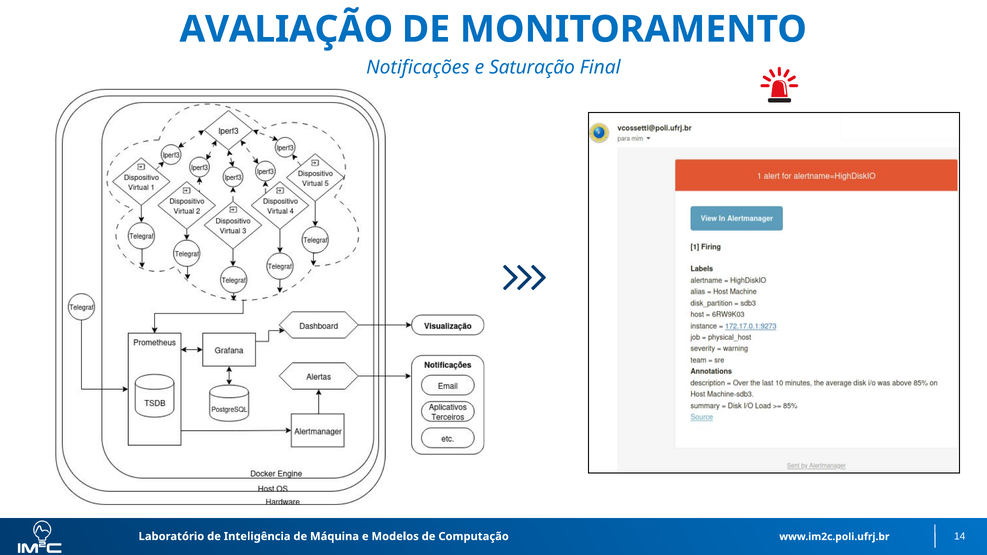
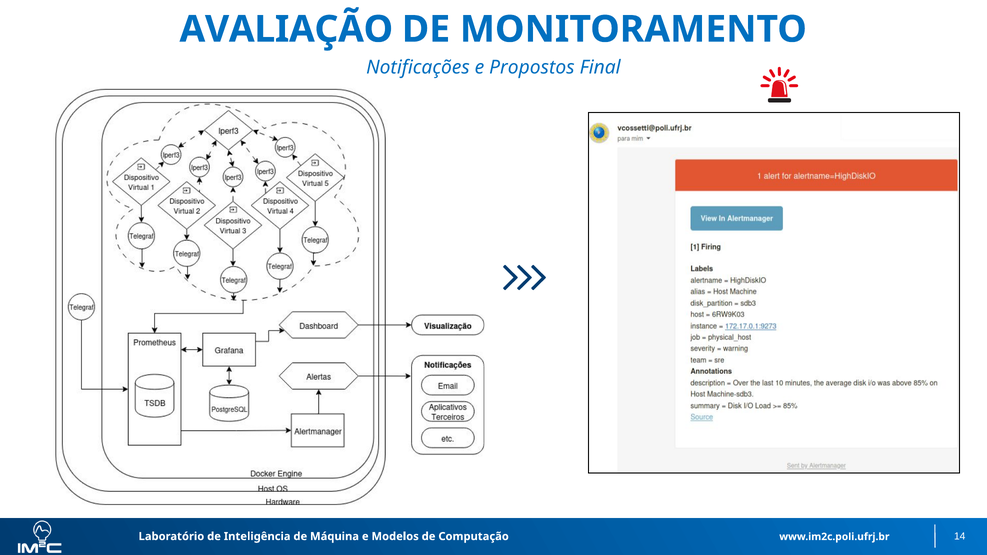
Saturação: Saturação -> Propostos
